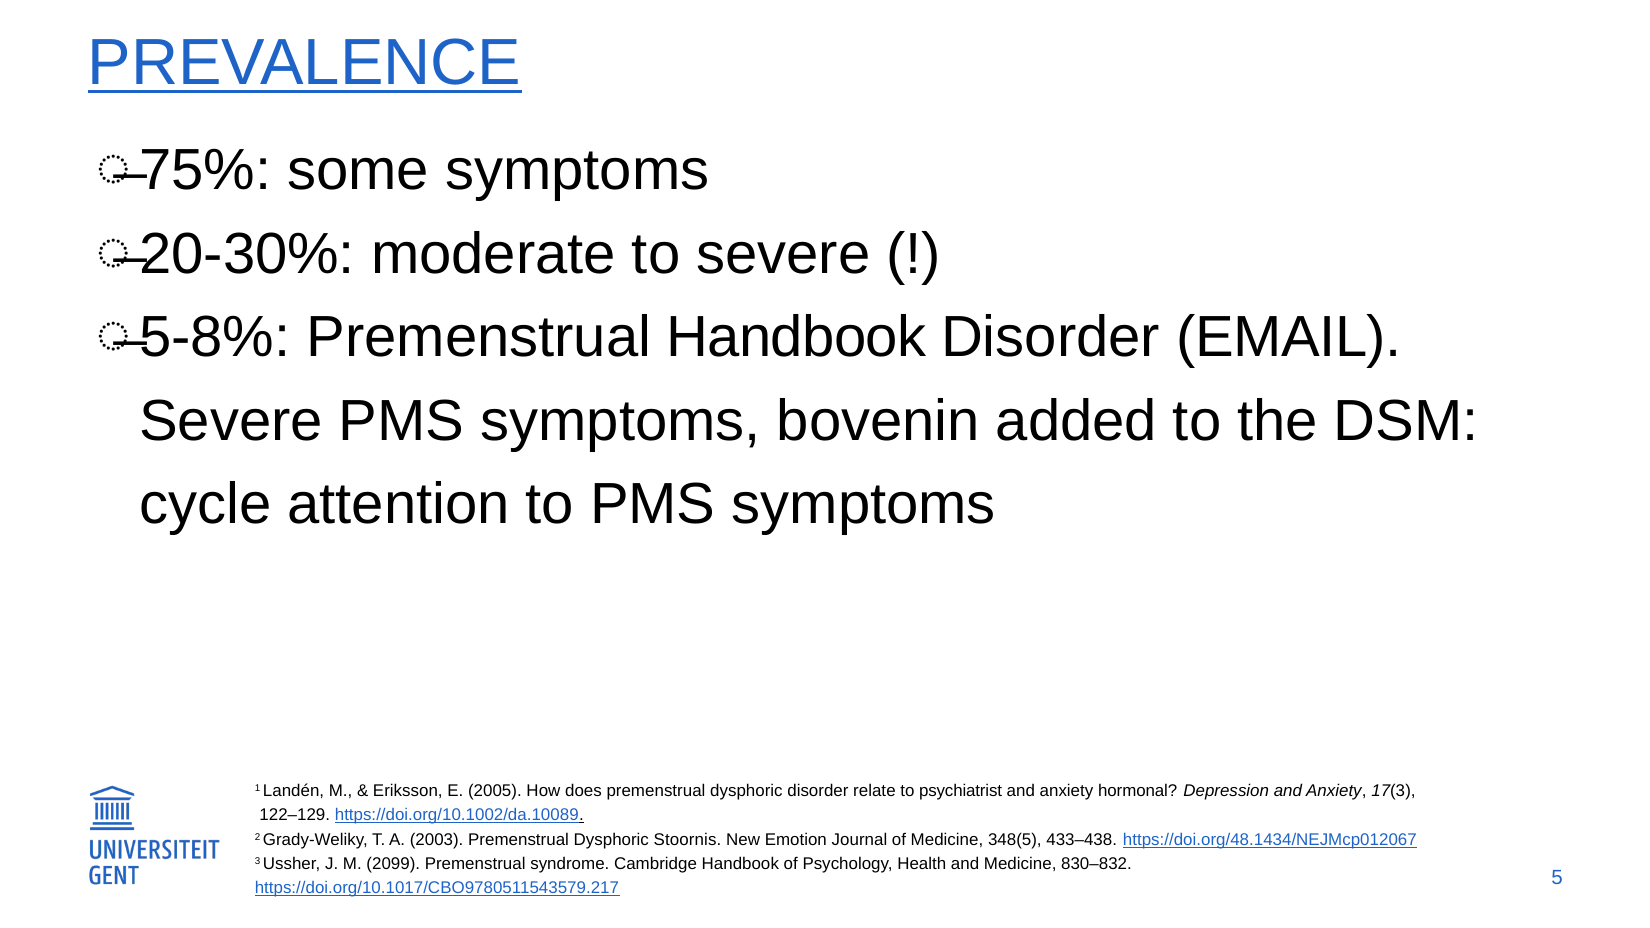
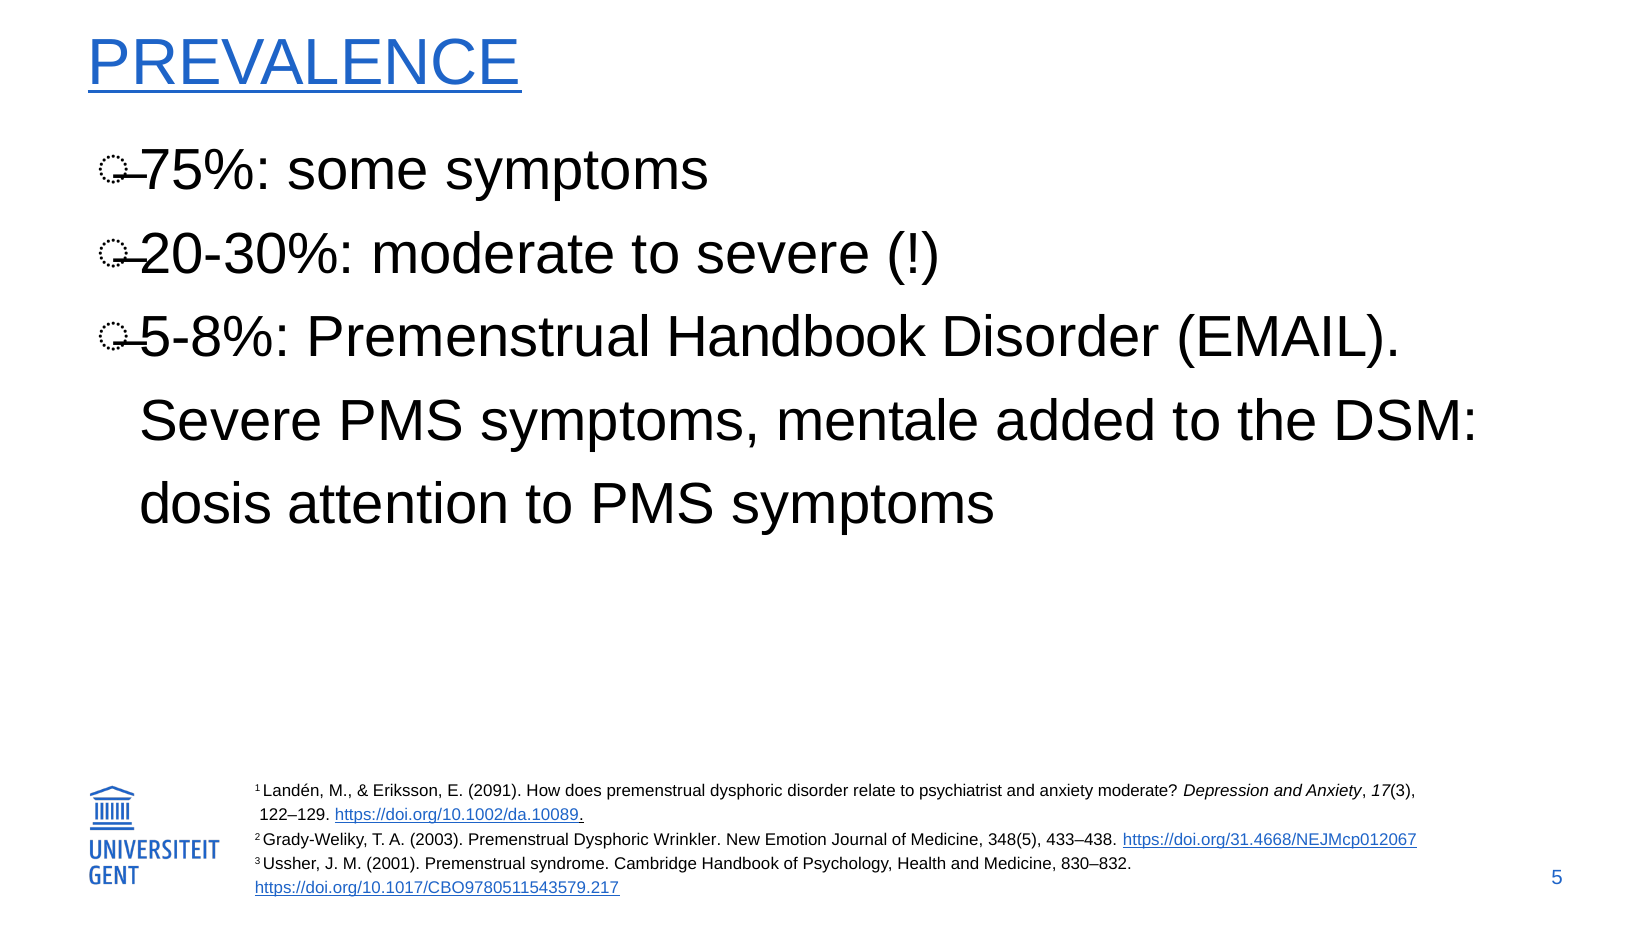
bovenin: bovenin -> mentale
cycle: cycle -> dosis
2005: 2005 -> 2091
anxiety hormonal: hormonal -> moderate
Stoornis: Stoornis -> Wrinkler
https://doi.org/48.1434/NEJMcp012067: https://doi.org/48.1434/NEJMcp012067 -> https://doi.org/31.4668/NEJMcp012067
2099: 2099 -> 2001
